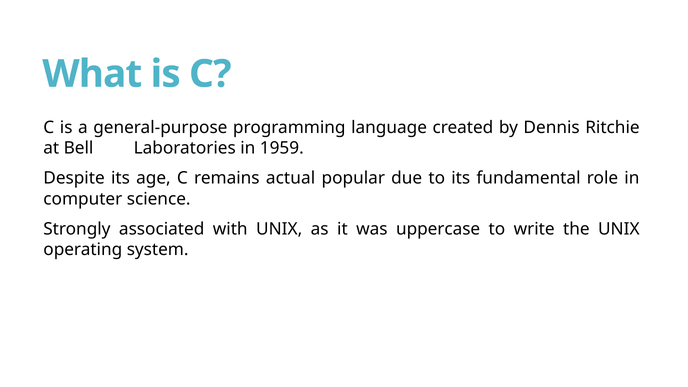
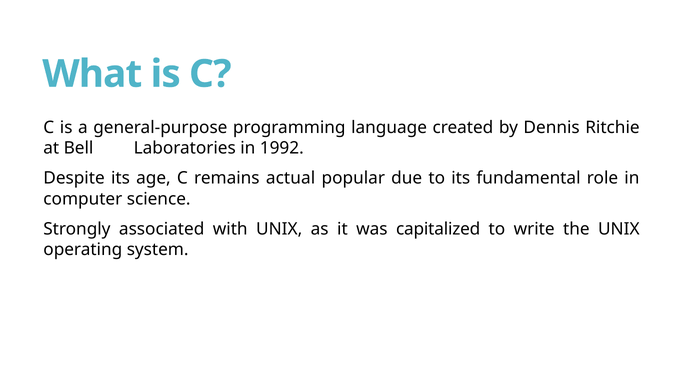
1959: 1959 -> 1992
uppercase: uppercase -> capitalized
